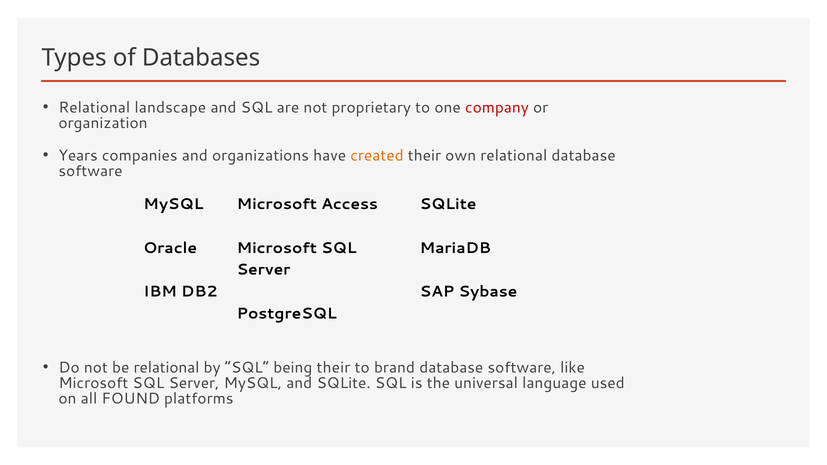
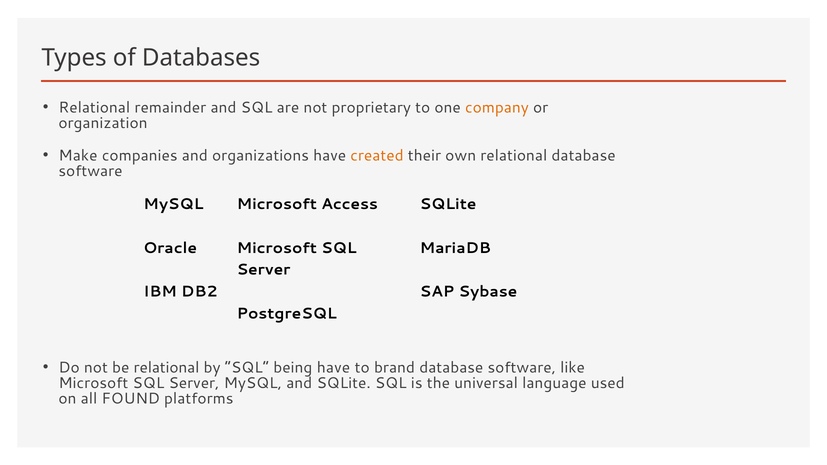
landscape: landscape -> remainder
company colour: red -> orange
Years: Years -> Make
being their: their -> have
